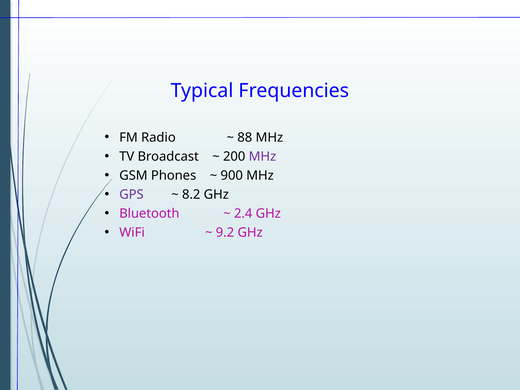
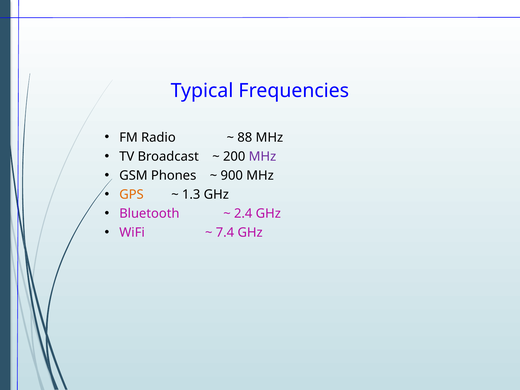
GPS colour: purple -> orange
8.2: 8.2 -> 1.3
9.2: 9.2 -> 7.4
